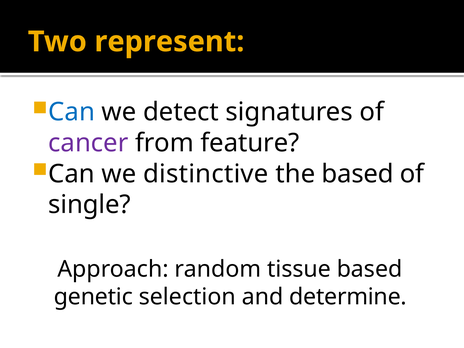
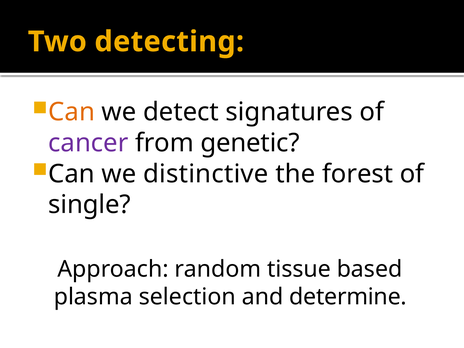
represent: represent -> detecting
Can at (72, 112) colour: blue -> orange
feature: feature -> genetic
the based: based -> forest
genetic: genetic -> plasma
